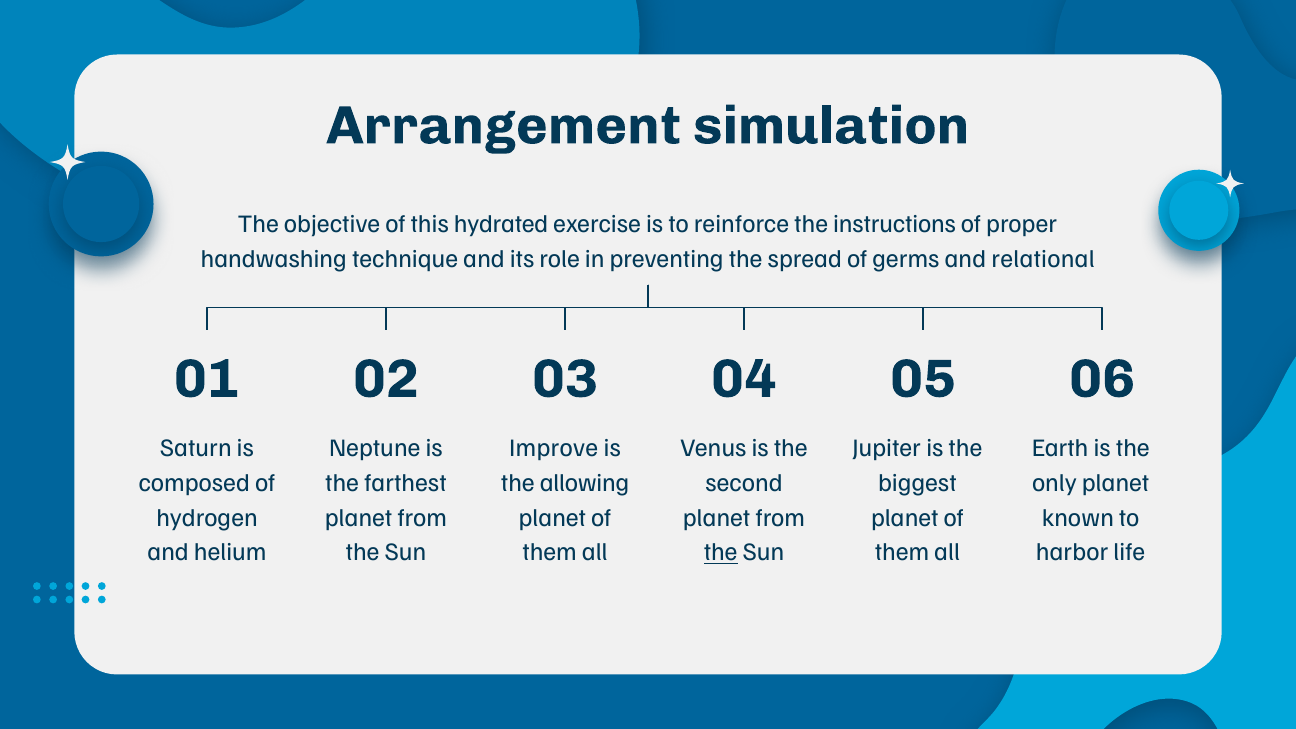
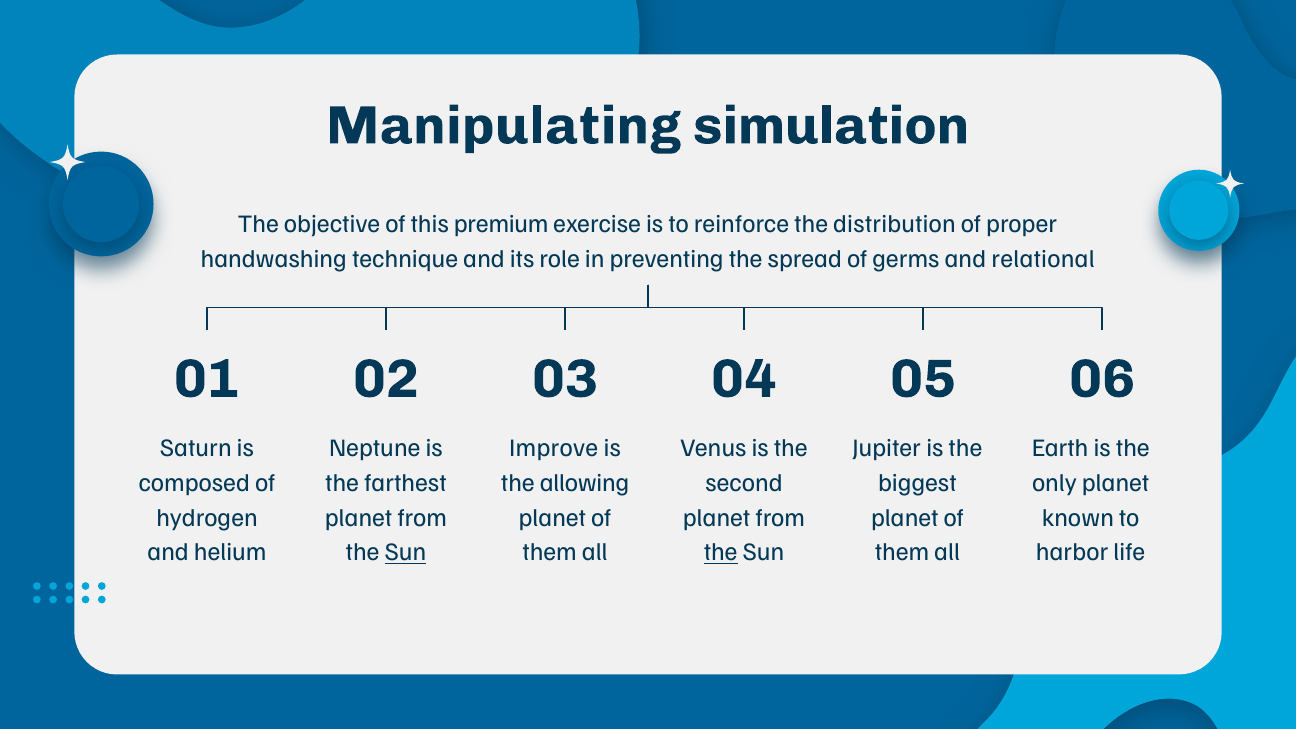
Arrangement: Arrangement -> Manipulating
hydrated: hydrated -> premium
instructions: instructions -> distribution
Sun at (405, 552) underline: none -> present
